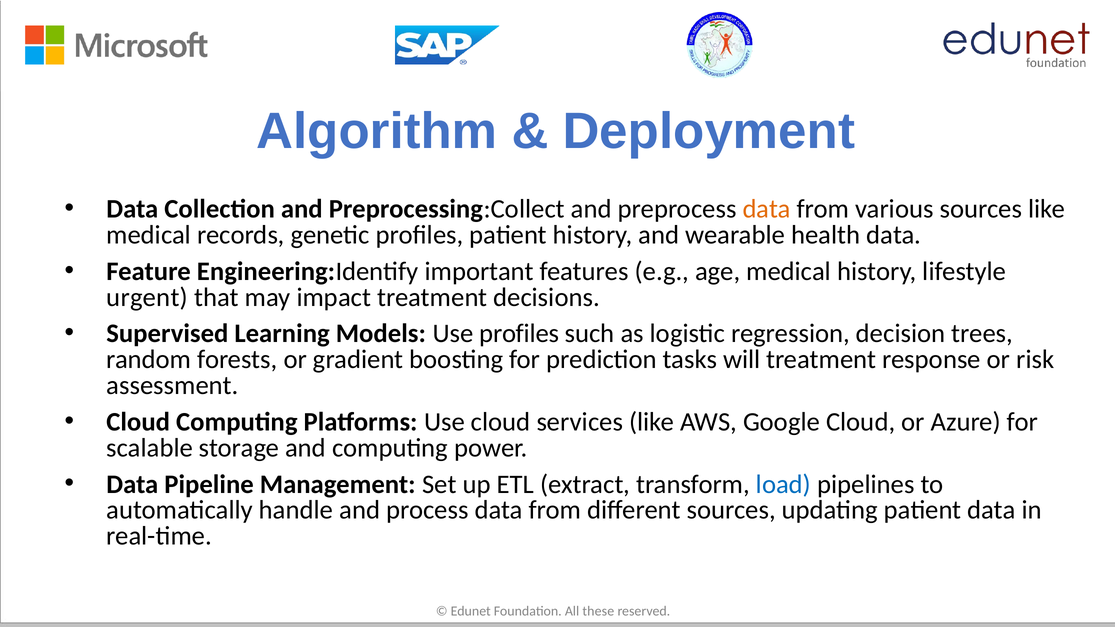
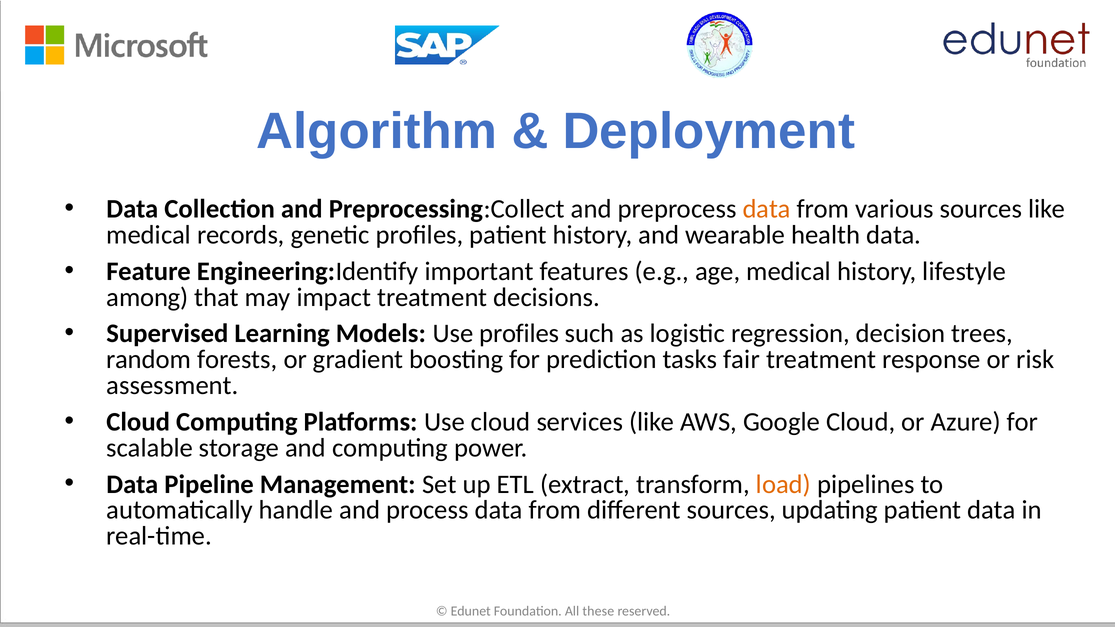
urgent: urgent -> among
will: will -> fair
load colour: blue -> orange
